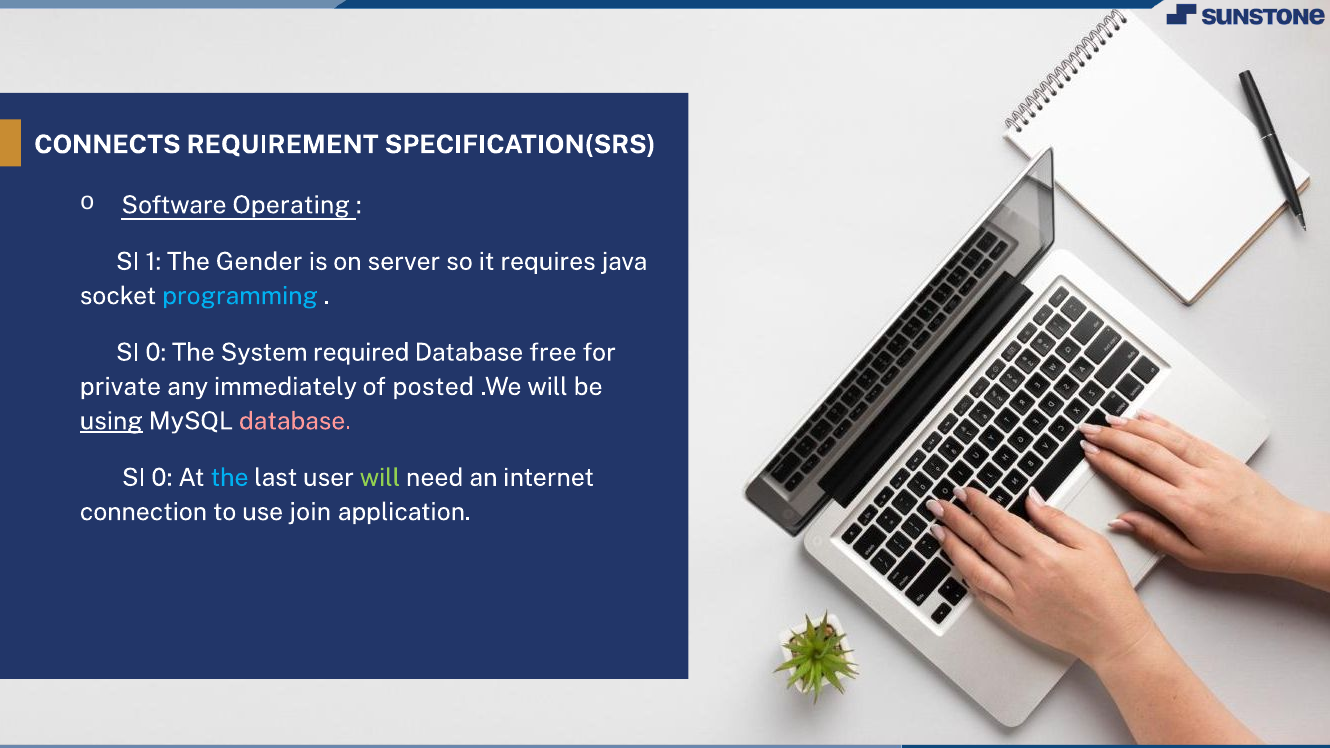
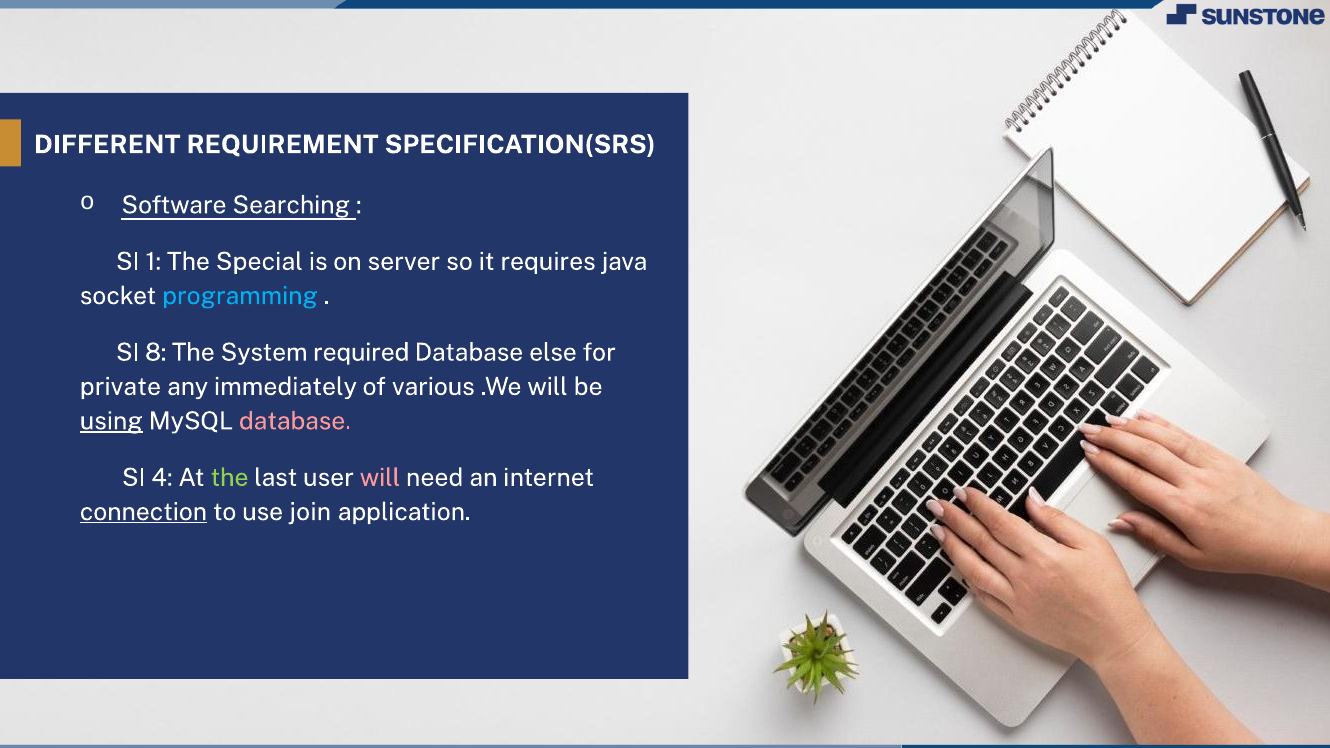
CONNECTS: CONNECTS -> DIFFERENT
Operating: Operating -> Searching
Gender: Gender -> Special
0 at (156, 352): 0 -> 8
free: free -> else
posted: posted -> various
0 at (162, 478): 0 -> 4
the at (229, 478) colour: light blue -> light green
will at (380, 478) colour: light green -> pink
connection underline: none -> present
